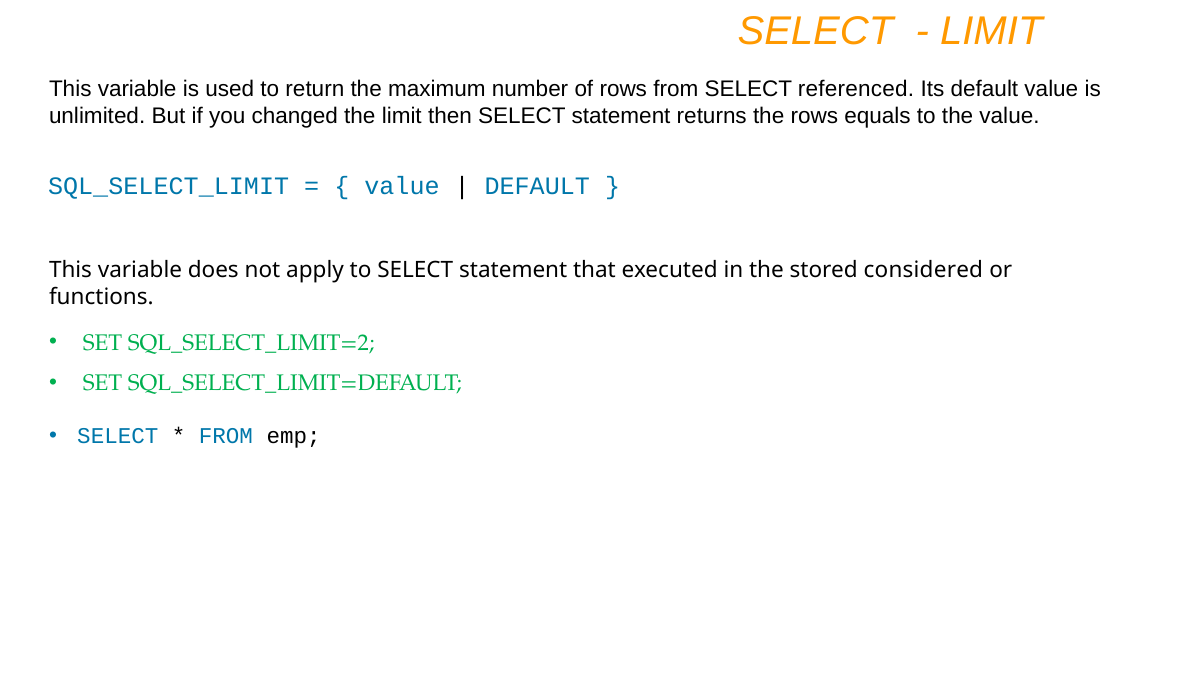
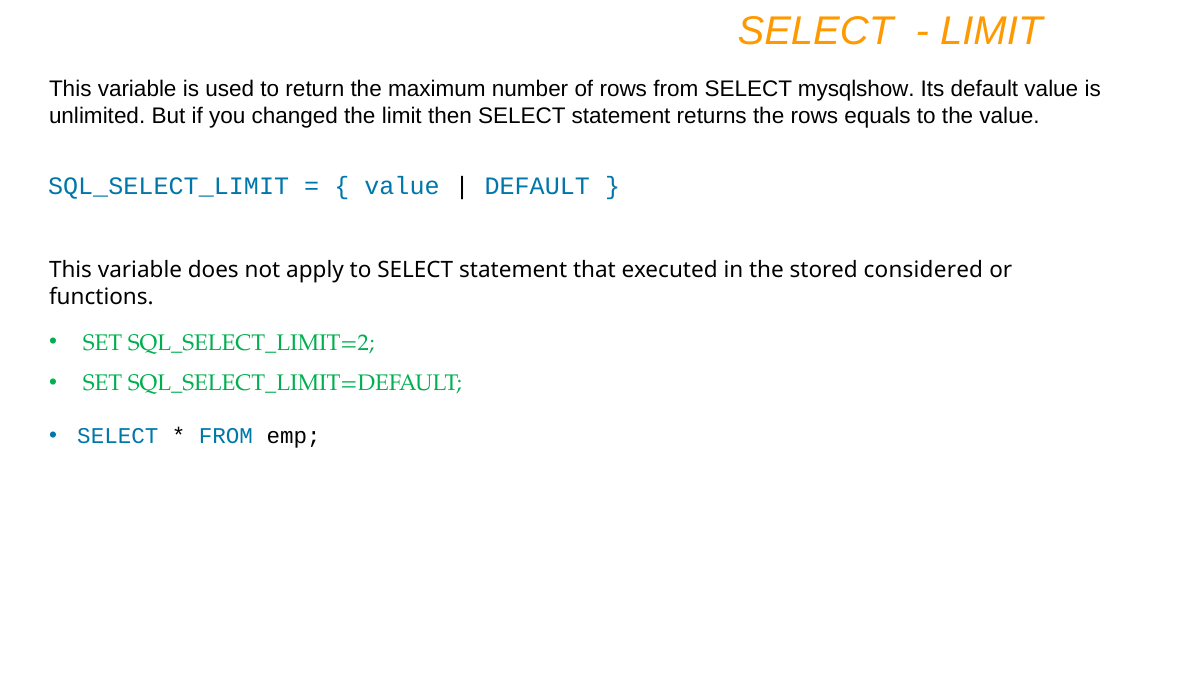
referenced: referenced -> mysqlshow
